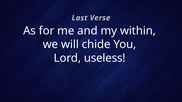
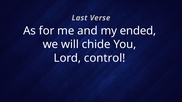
within: within -> ended
useless: useless -> control
